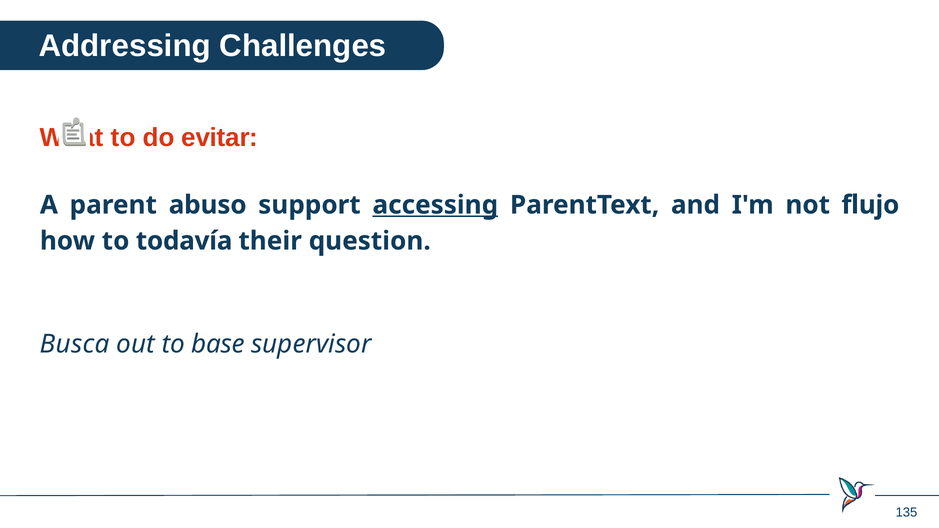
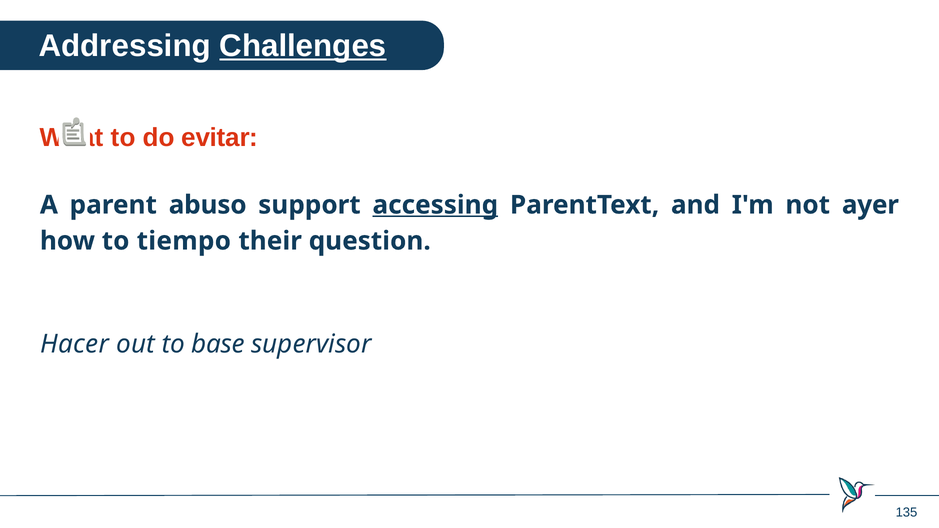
Challenges underline: none -> present
flujo: flujo -> ayer
todavía: todavía -> tiempo
Busca: Busca -> Hacer
